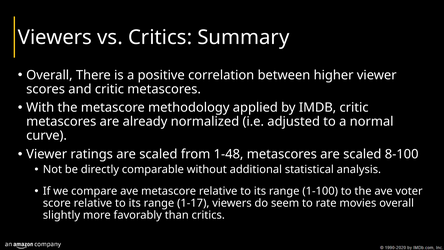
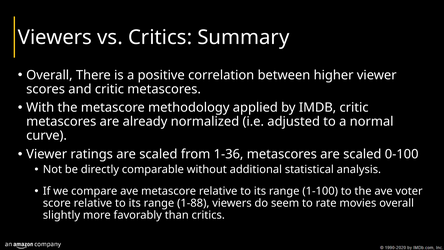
1-48: 1-48 -> 1-36
8-100: 8-100 -> 0-100
1-17: 1-17 -> 1-88
